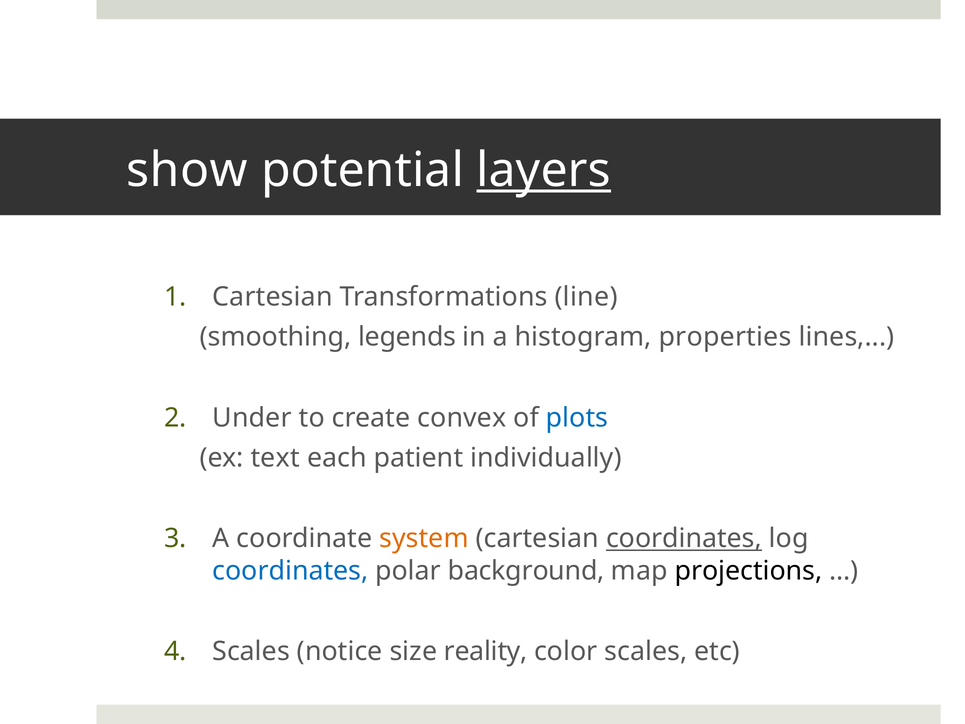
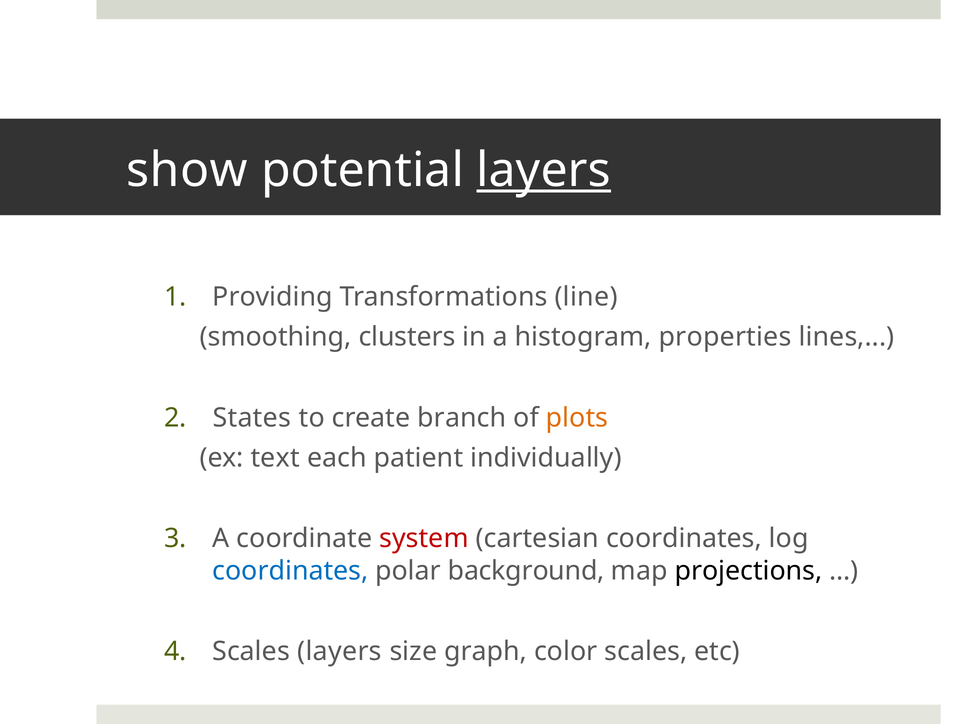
Cartesian at (273, 297): Cartesian -> Providing
legends: legends -> clusters
Under: Under -> States
convex: convex -> branch
plots colour: blue -> orange
system colour: orange -> red
coordinates at (684, 538) underline: present -> none
Scales notice: notice -> layers
reality: reality -> graph
